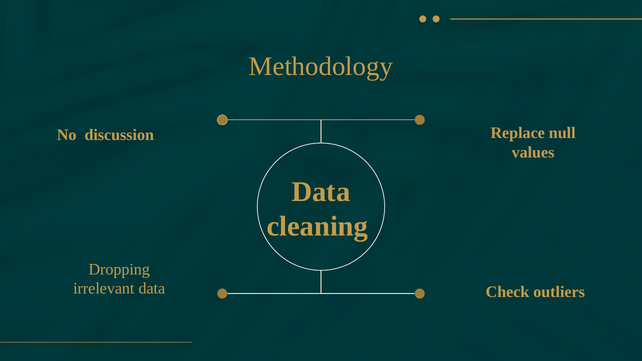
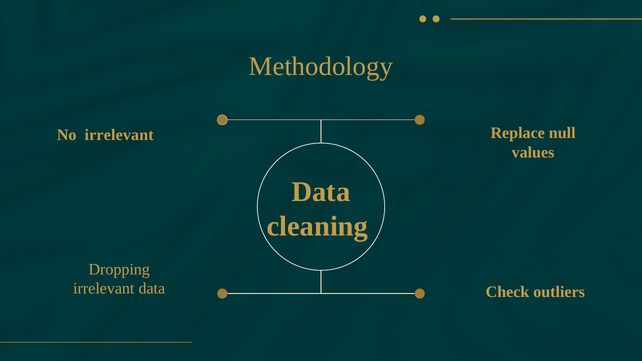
No discussion: discussion -> irrelevant
